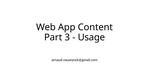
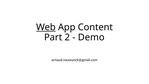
Web underline: none -> present
3: 3 -> 2
Usage: Usage -> Demo
